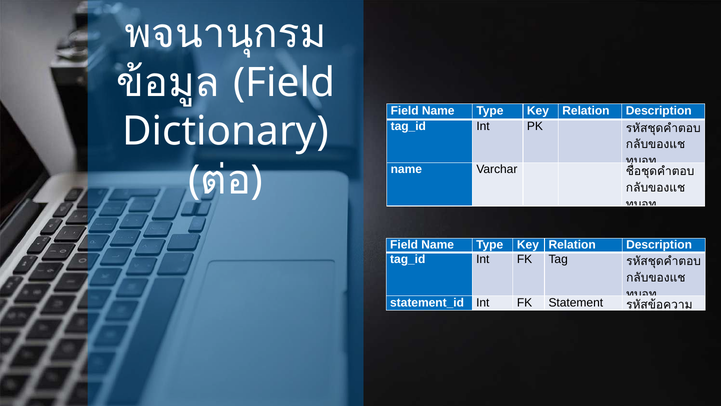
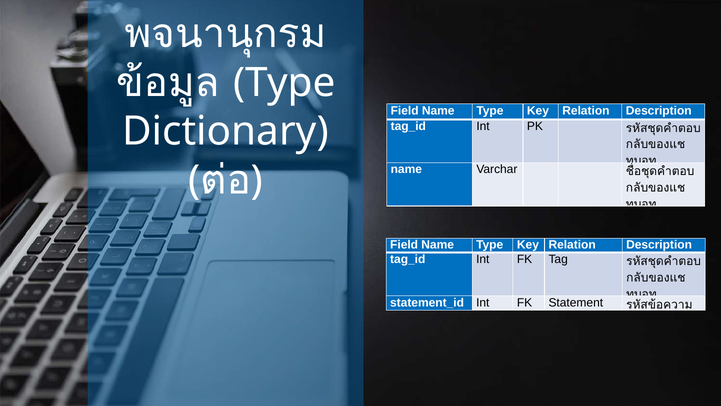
Field at (284, 83): Field -> Type
